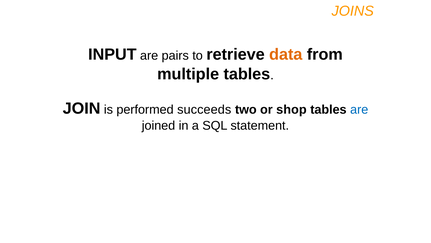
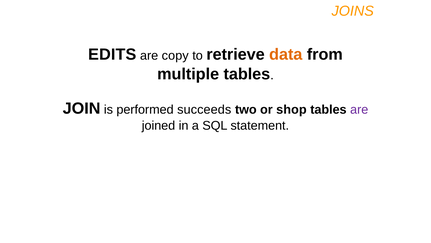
INPUT: INPUT -> EDITS
pairs: pairs -> copy
are at (359, 110) colour: blue -> purple
